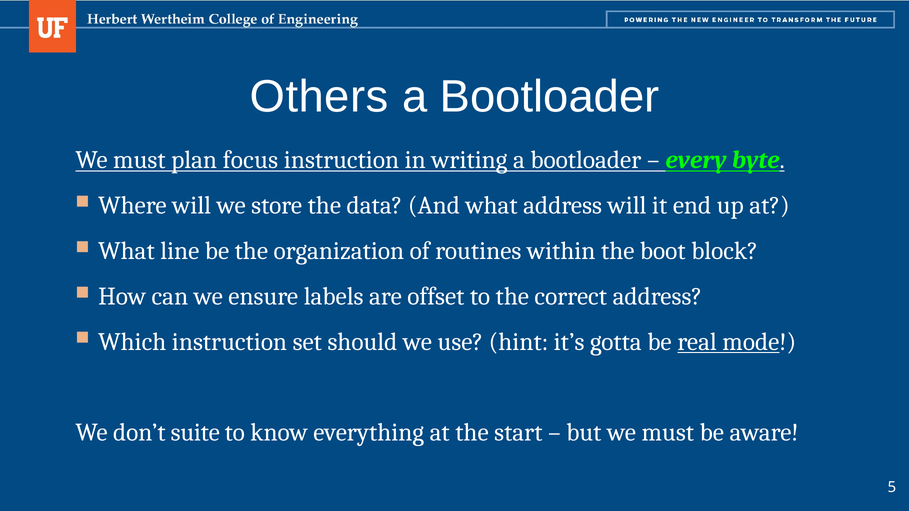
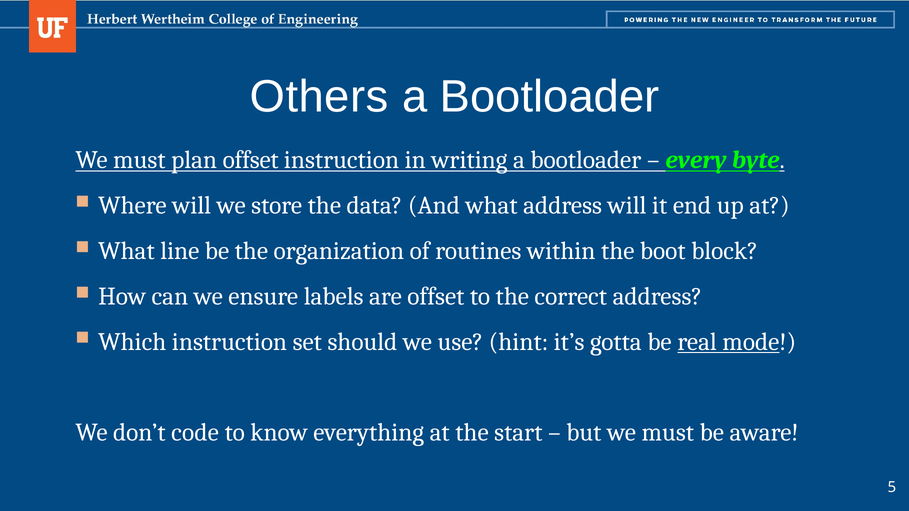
plan focus: focus -> offset
suite: suite -> code
